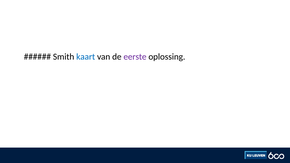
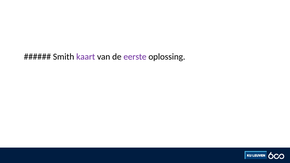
kaart colour: blue -> purple
